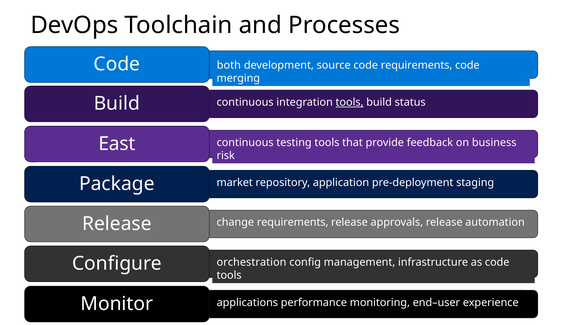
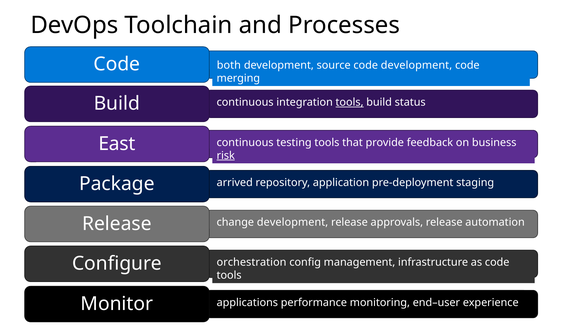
code requirements: requirements -> development
risk underline: none -> present
market: market -> arrived
change requirements: requirements -> development
